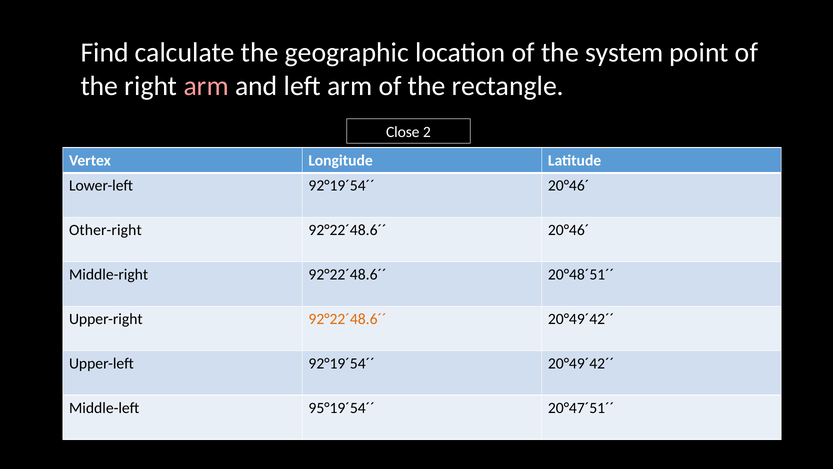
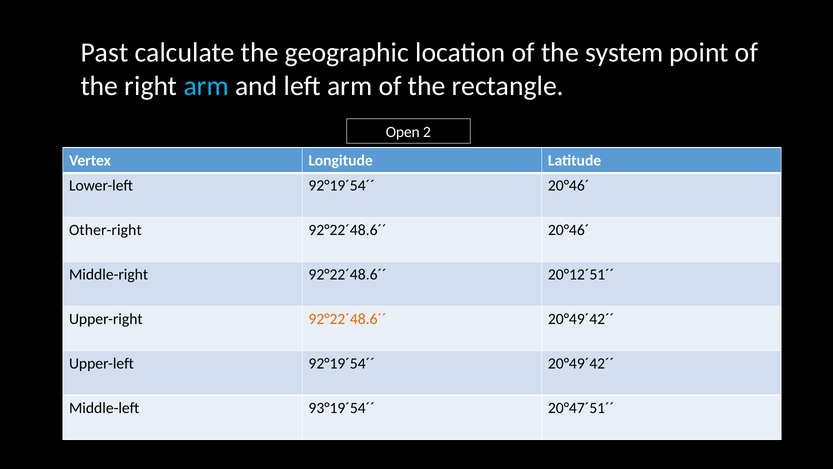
Find: Find -> Past
arm at (206, 86) colour: pink -> light blue
Close: Close -> Open
20°48´51´´: 20°48´51´´ -> 20°12´51´´
95°19´54´´: 95°19´54´´ -> 93°19´54´´
